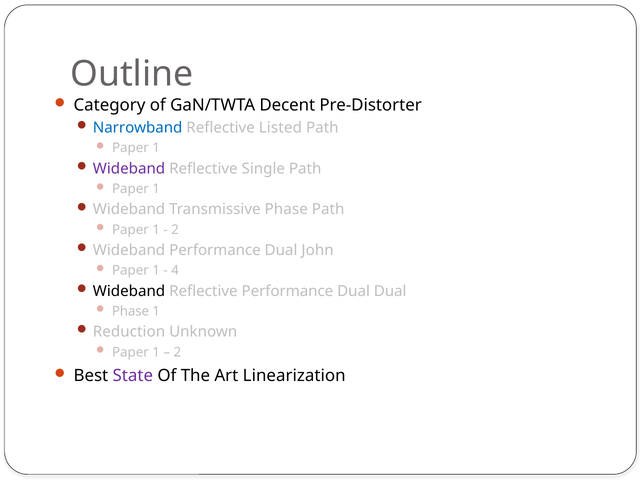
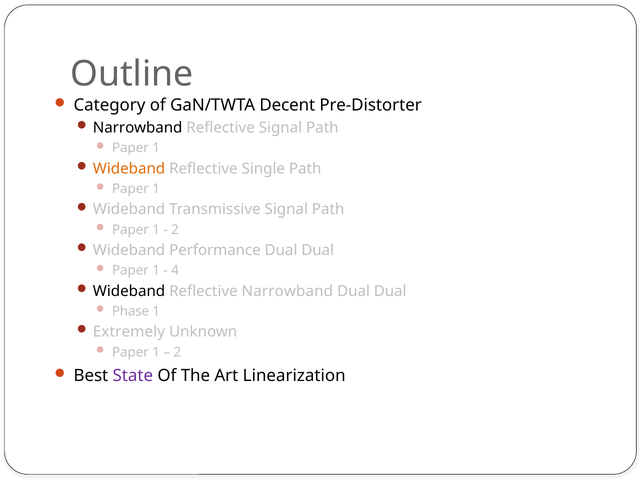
Narrowband at (138, 128) colour: blue -> black
Reflective Listed: Listed -> Signal
Wideband at (129, 169) colour: purple -> orange
Transmissive Phase: Phase -> Signal
John at (318, 250): John -> Dual
Reflective Performance: Performance -> Narrowband
Reduction: Reduction -> Extremely
